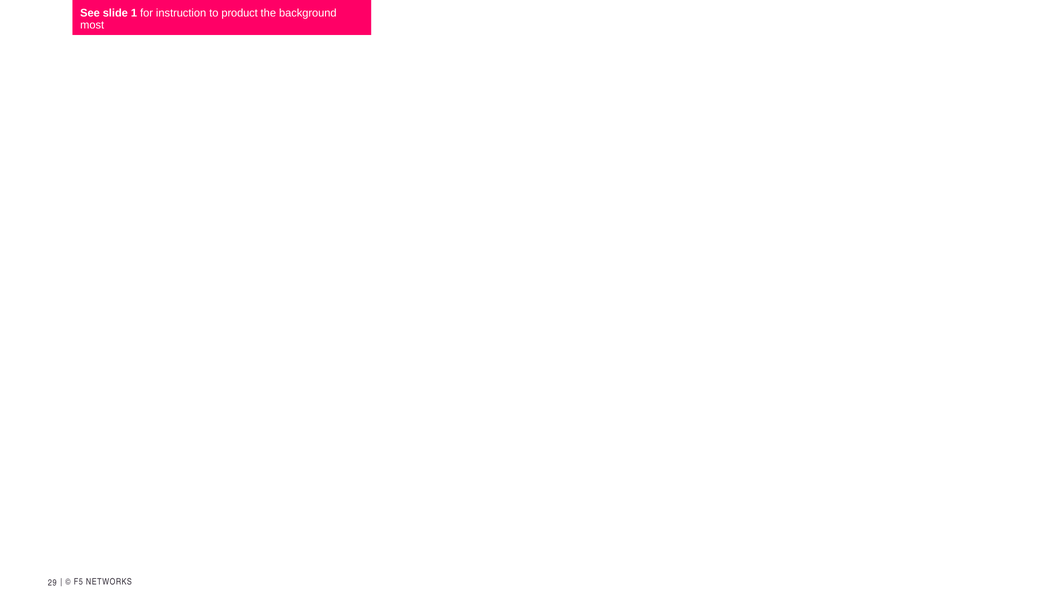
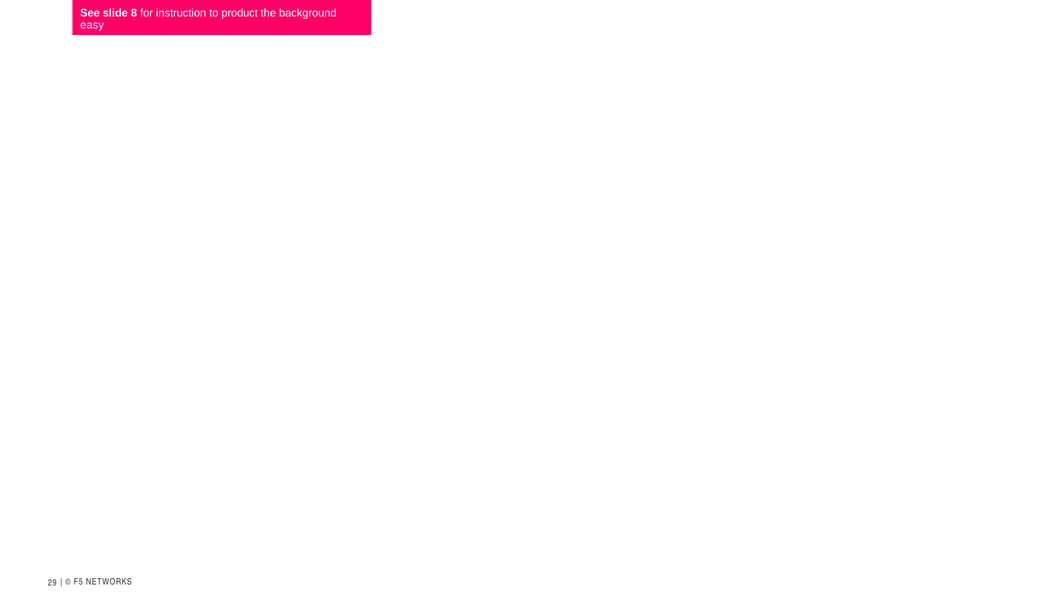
1: 1 -> 8
most: most -> easy
